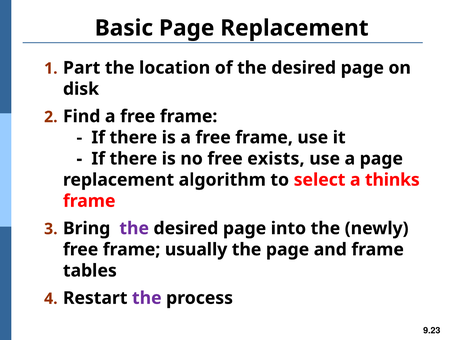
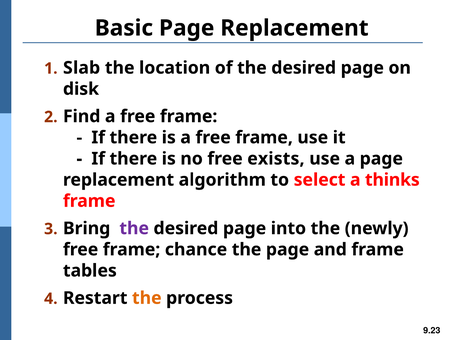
Part: Part -> Slab
usually: usually -> chance
the at (147, 298) colour: purple -> orange
